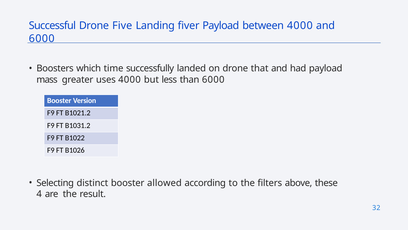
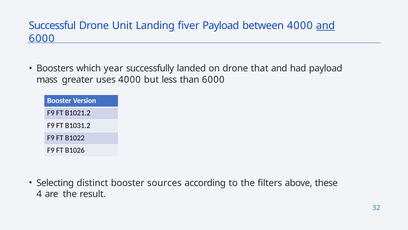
Five: Five -> Unit
and at (325, 26) underline: none -> present
time: time -> year
allowed: allowed -> sources
